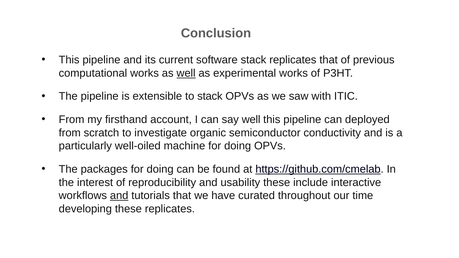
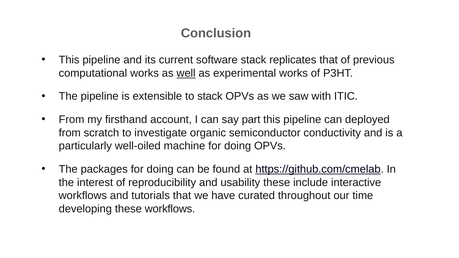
say well: well -> part
and at (119, 196) underline: present -> none
these replicates: replicates -> workflows
